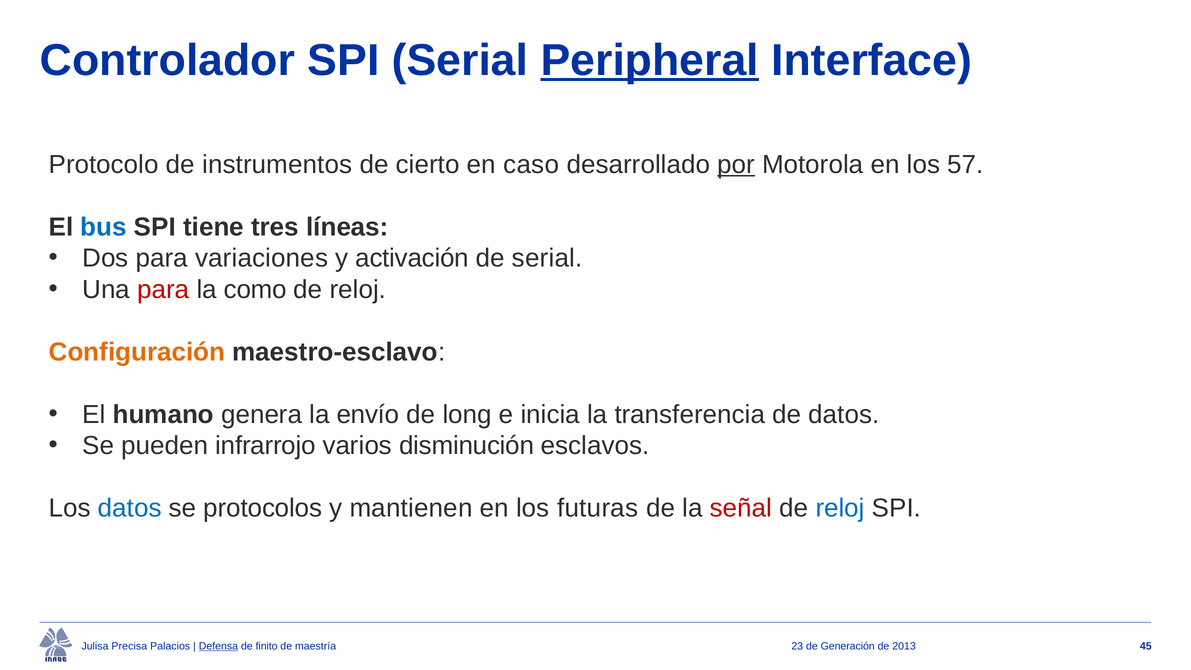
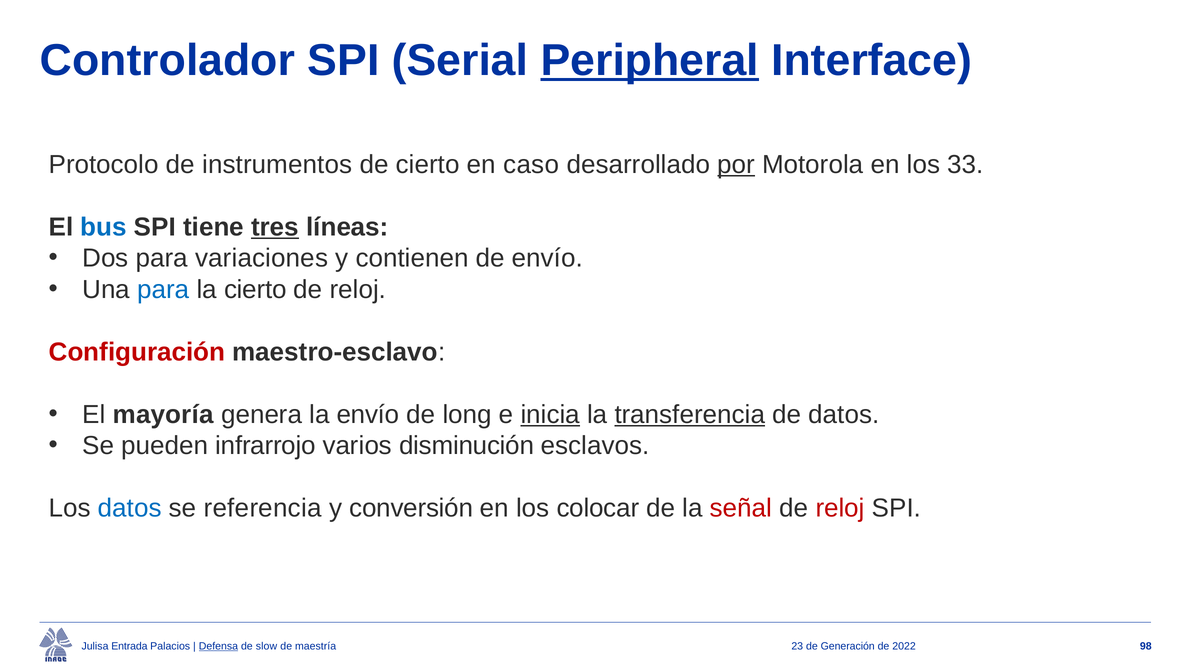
57: 57 -> 33
tres underline: none -> present
activación: activación -> contienen
de serial: serial -> envío
para at (163, 289) colour: red -> blue
la como: como -> cierto
Configuración colour: orange -> red
humano: humano -> mayoría
inicia underline: none -> present
transferencia underline: none -> present
protocolos: protocolos -> referencia
mantienen: mantienen -> conversión
futuras: futuras -> colocar
reloj at (840, 508) colour: blue -> red
Precisa: Precisa -> Entrada
finito: finito -> slow
2013: 2013 -> 2022
45: 45 -> 98
